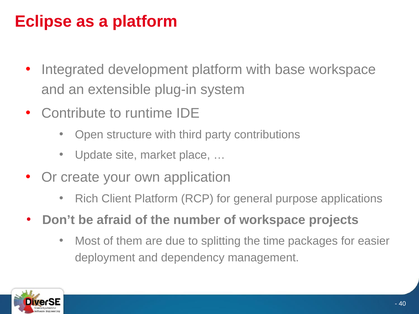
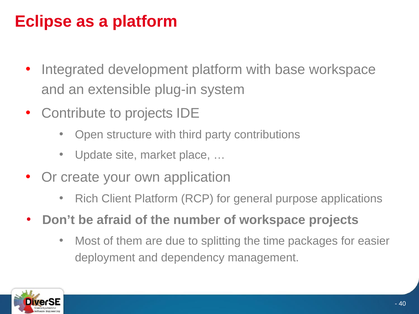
to runtime: runtime -> projects
